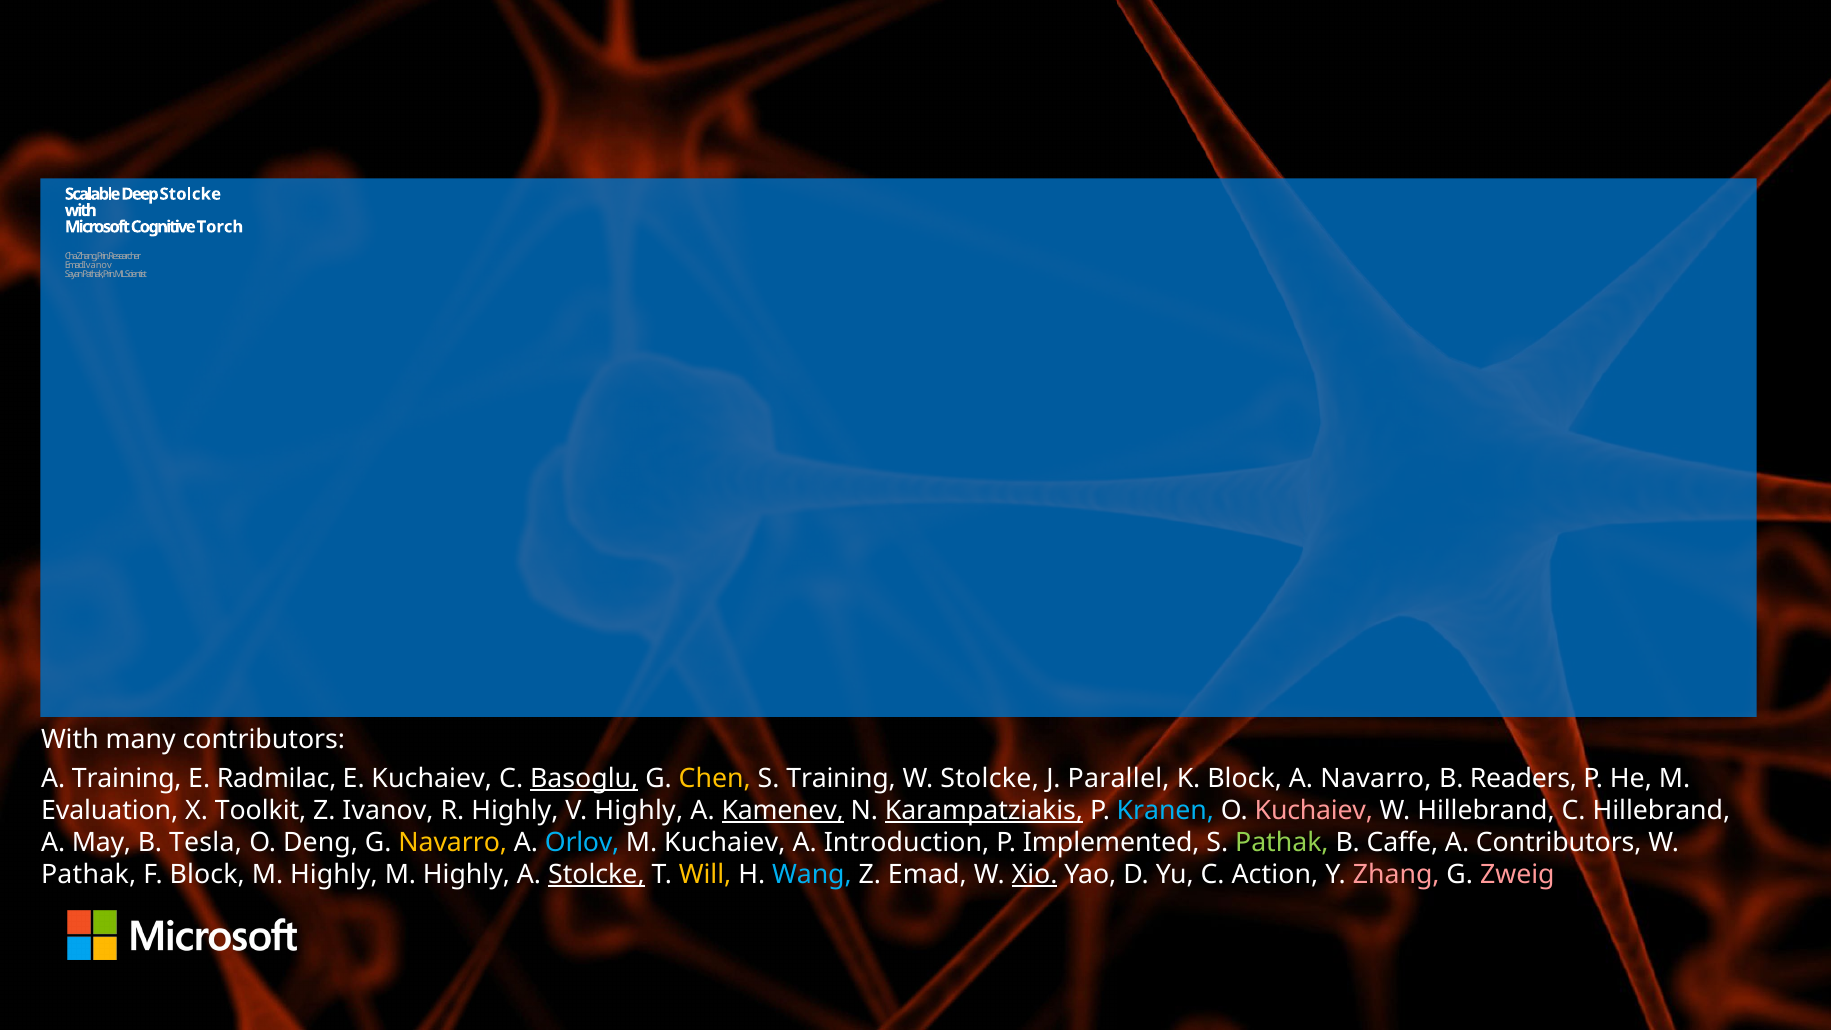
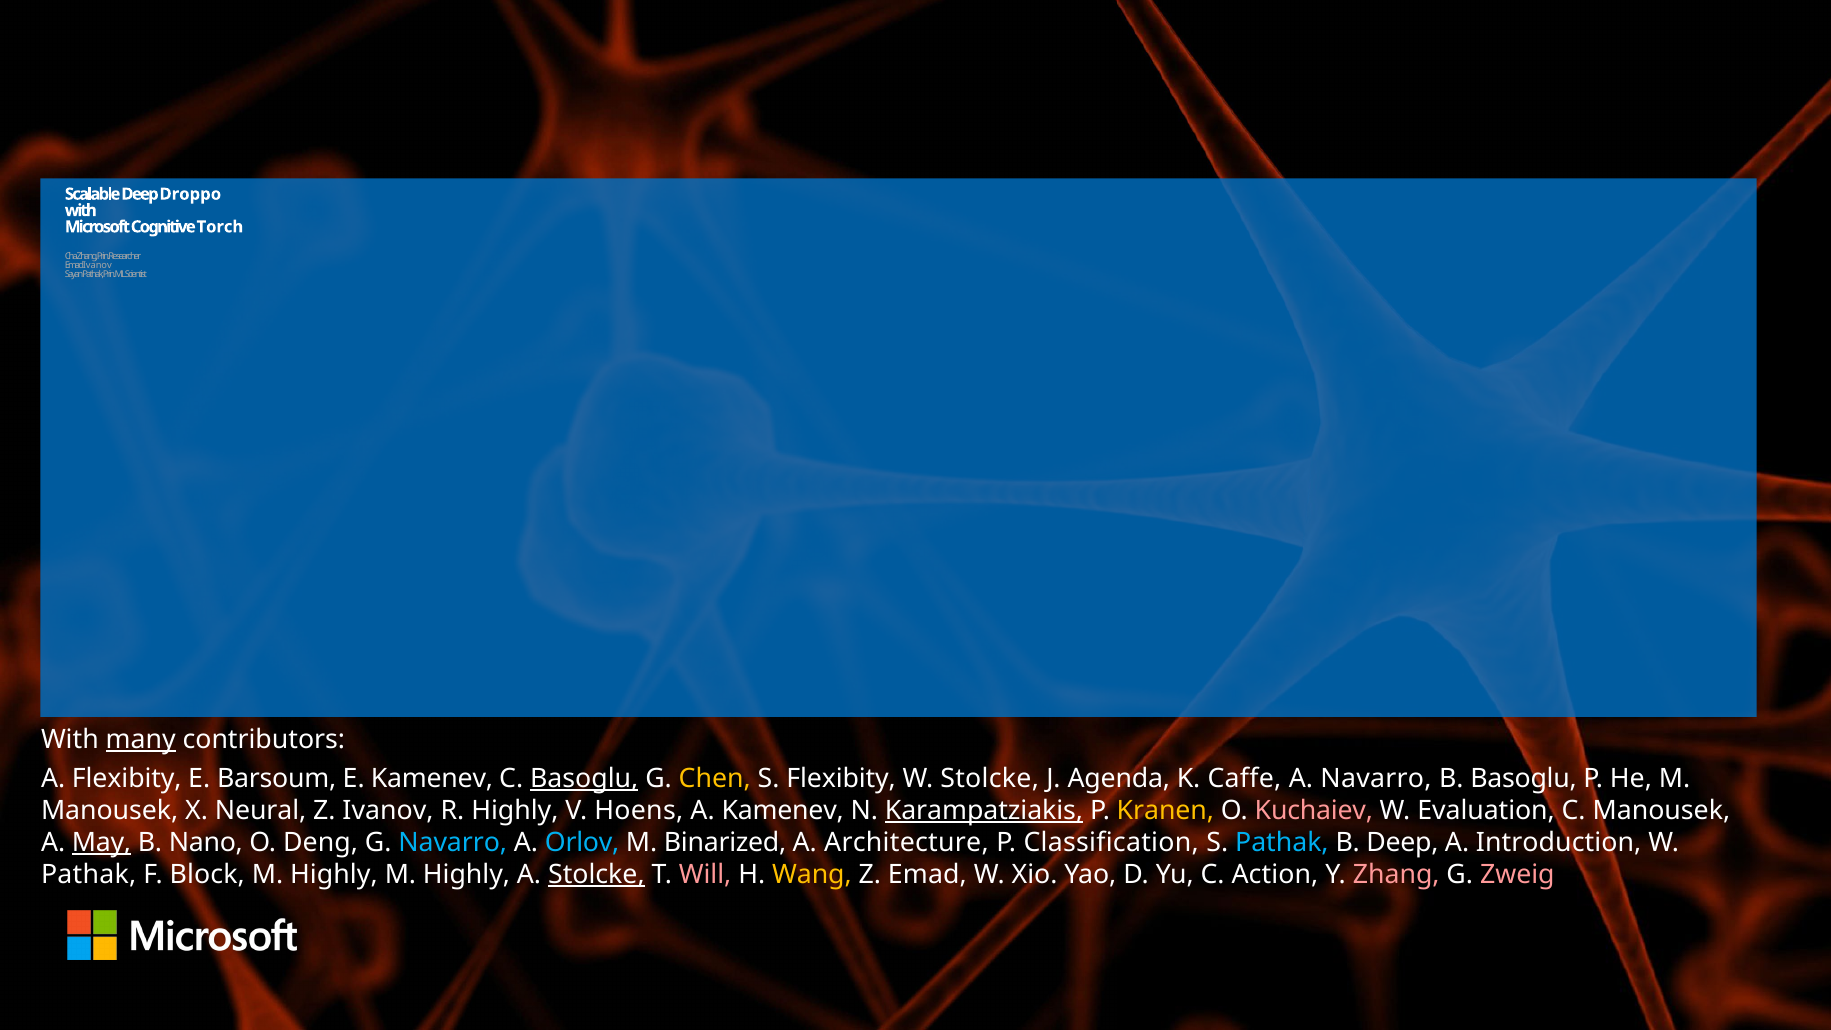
Deep Stolcke: Stolcke -> Droppo
many underline: none -> present
A Training: Training -> Flexibity
Radmilac: Radmilac -> Barsoum
E Kuchaiev: Kuchaiev -> Kamenev
S Training: Training -> Flexibity
Parallel: Parallel -> Agenda
K Block: Block -> Caffe
B Readers: Readers -> Basoglu
Evaluation at (110, 810): Evaluation -> Manousek
Toolkit: Toolkit -> Neural
V Highly: Highly -> Hoens
Kamenev at (783, 810) underline: present -> none
Kranen colour: light blue -> yellow
W Hillebrand: Hillebrand -> Evaluation
C Hillebrand: Hillebrand -> Manousek
May underline: none -> present
Tesla: Tesla -> Nano
Navarro at (453, 842) colour: yellow -> light blue
M Kuchaiev: Kuchaiev -> Binarized
Introduction: Introduction -> Architecture
Implemented: Implemented -> Classification
Pathak at (1282, 842) colour: light green -> light blue
B Caffe: Caffe -> Deep
A Contributors: Contributors -> Introduction
Will colour: yellow -> pink
Wang colour: light blue -> yellow
Xio underline: present -> none
